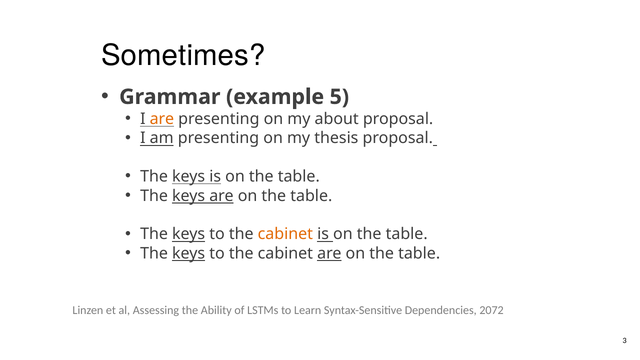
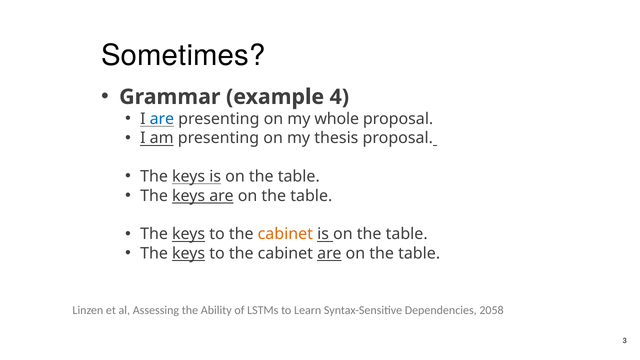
5: 5 -> 4
are at (162, 119) colour: orange -> blue
about: about -> whole
2072: 2072 -> 2058
